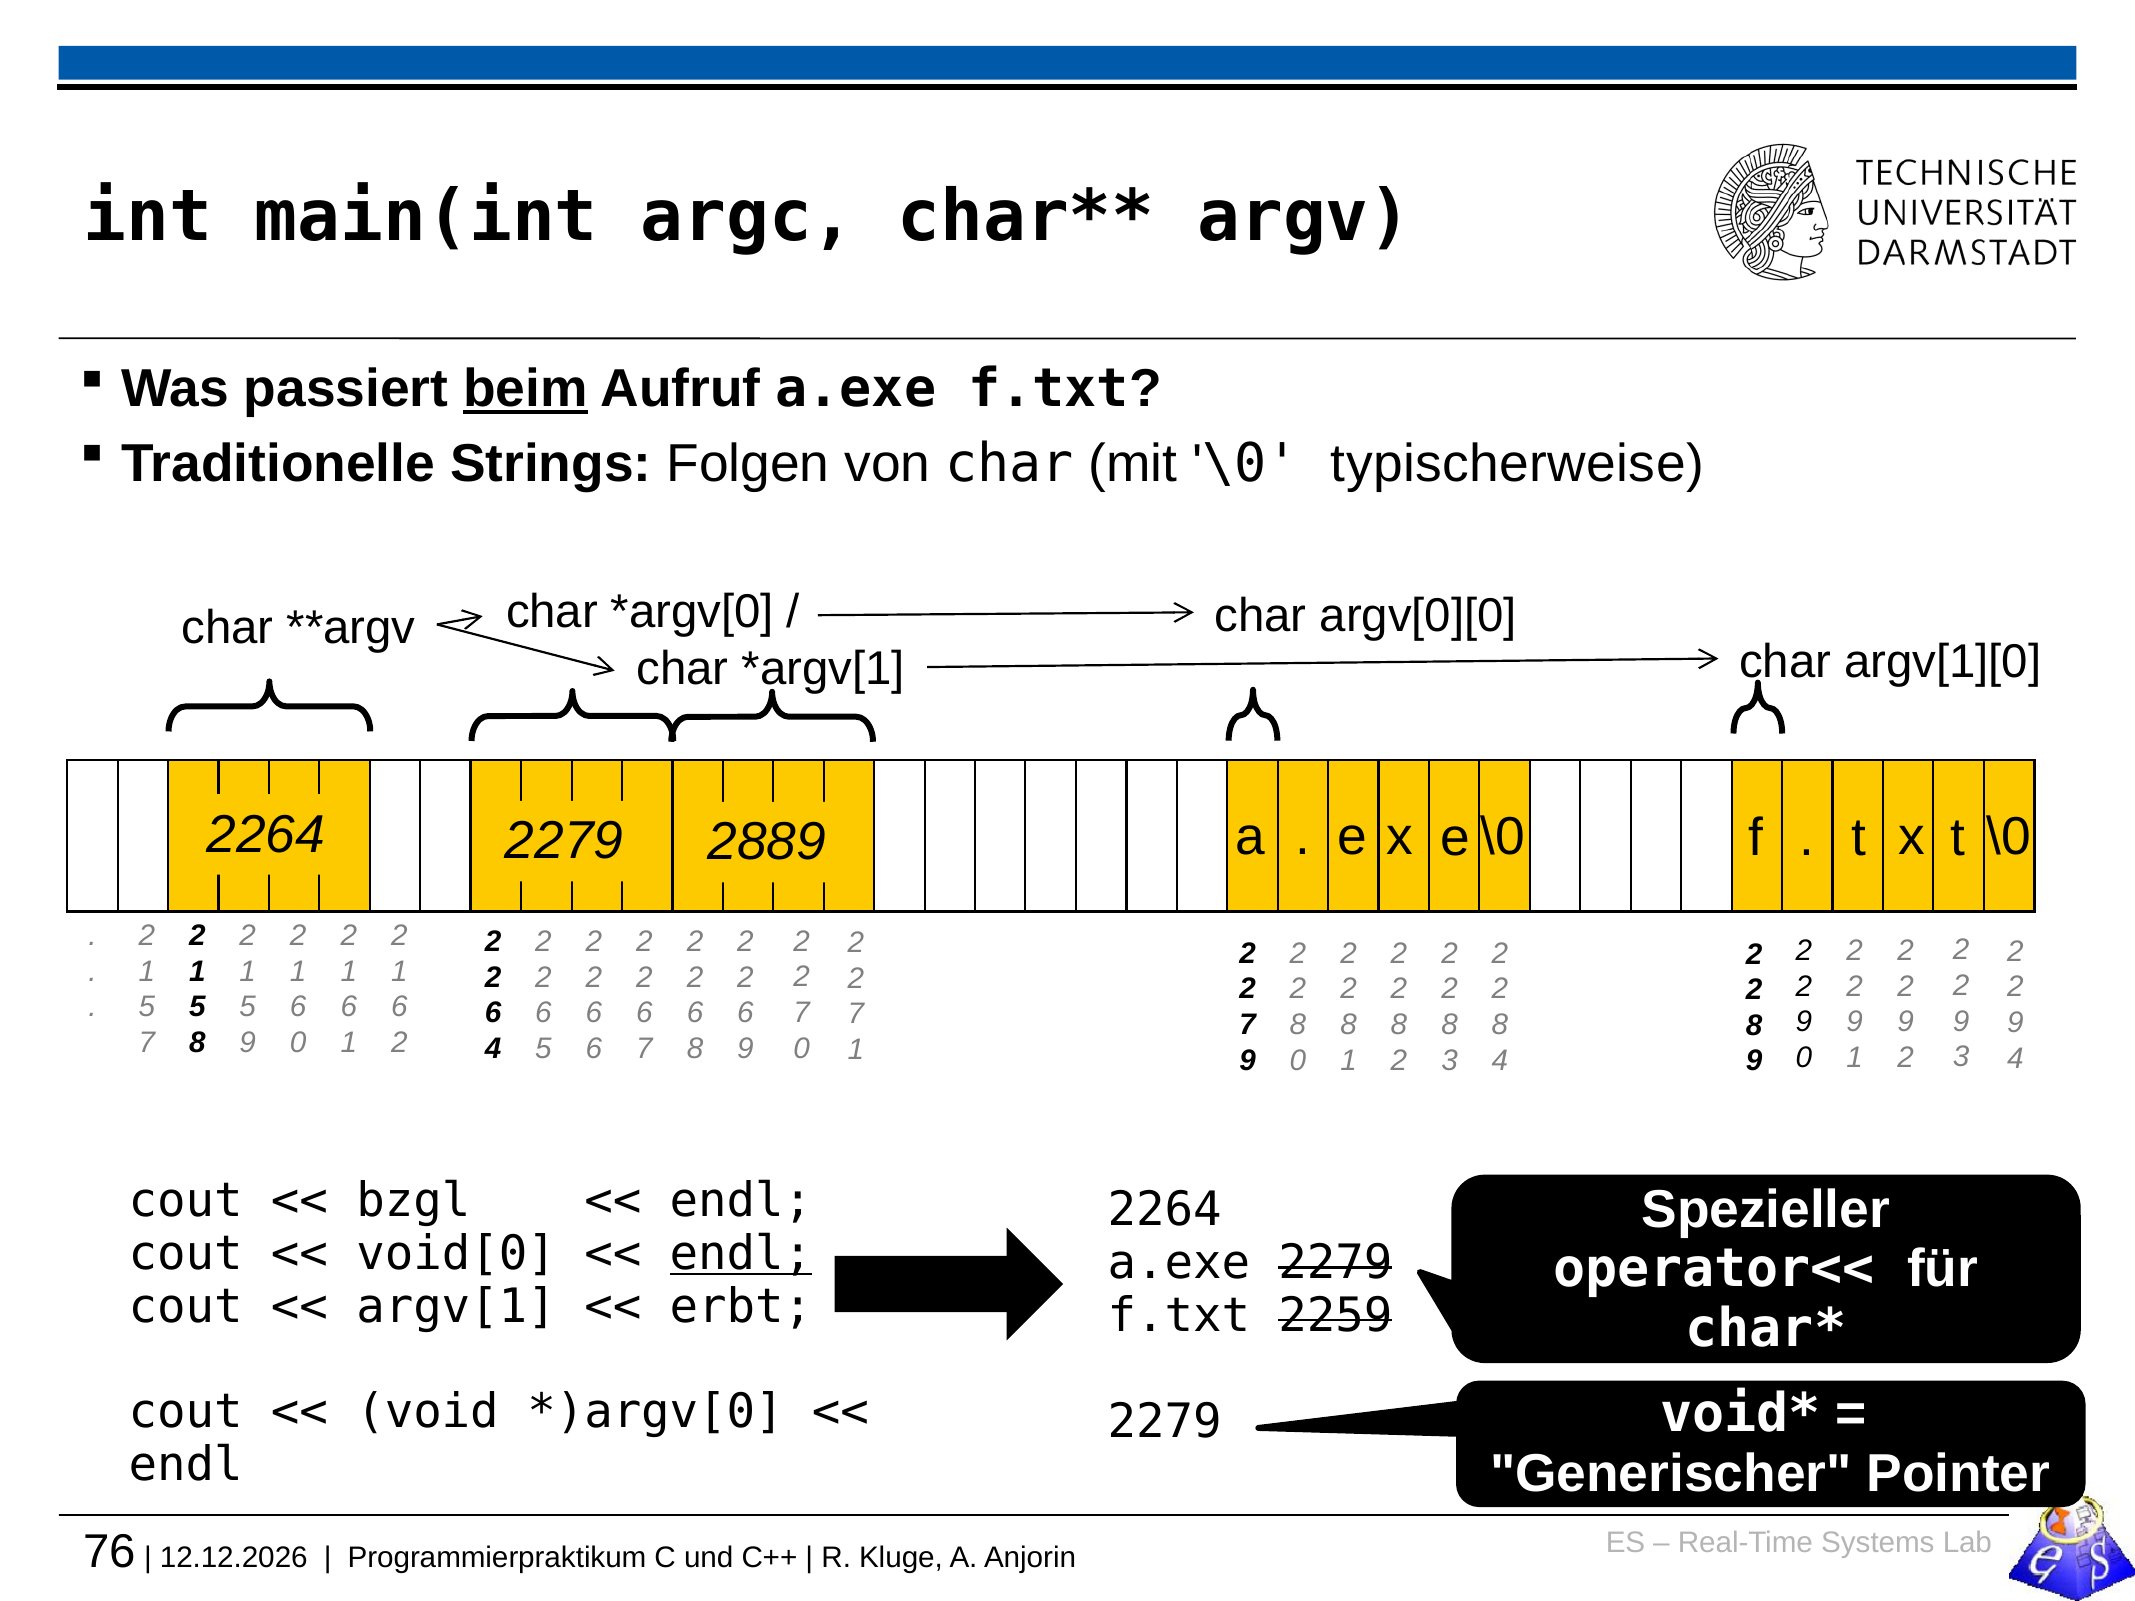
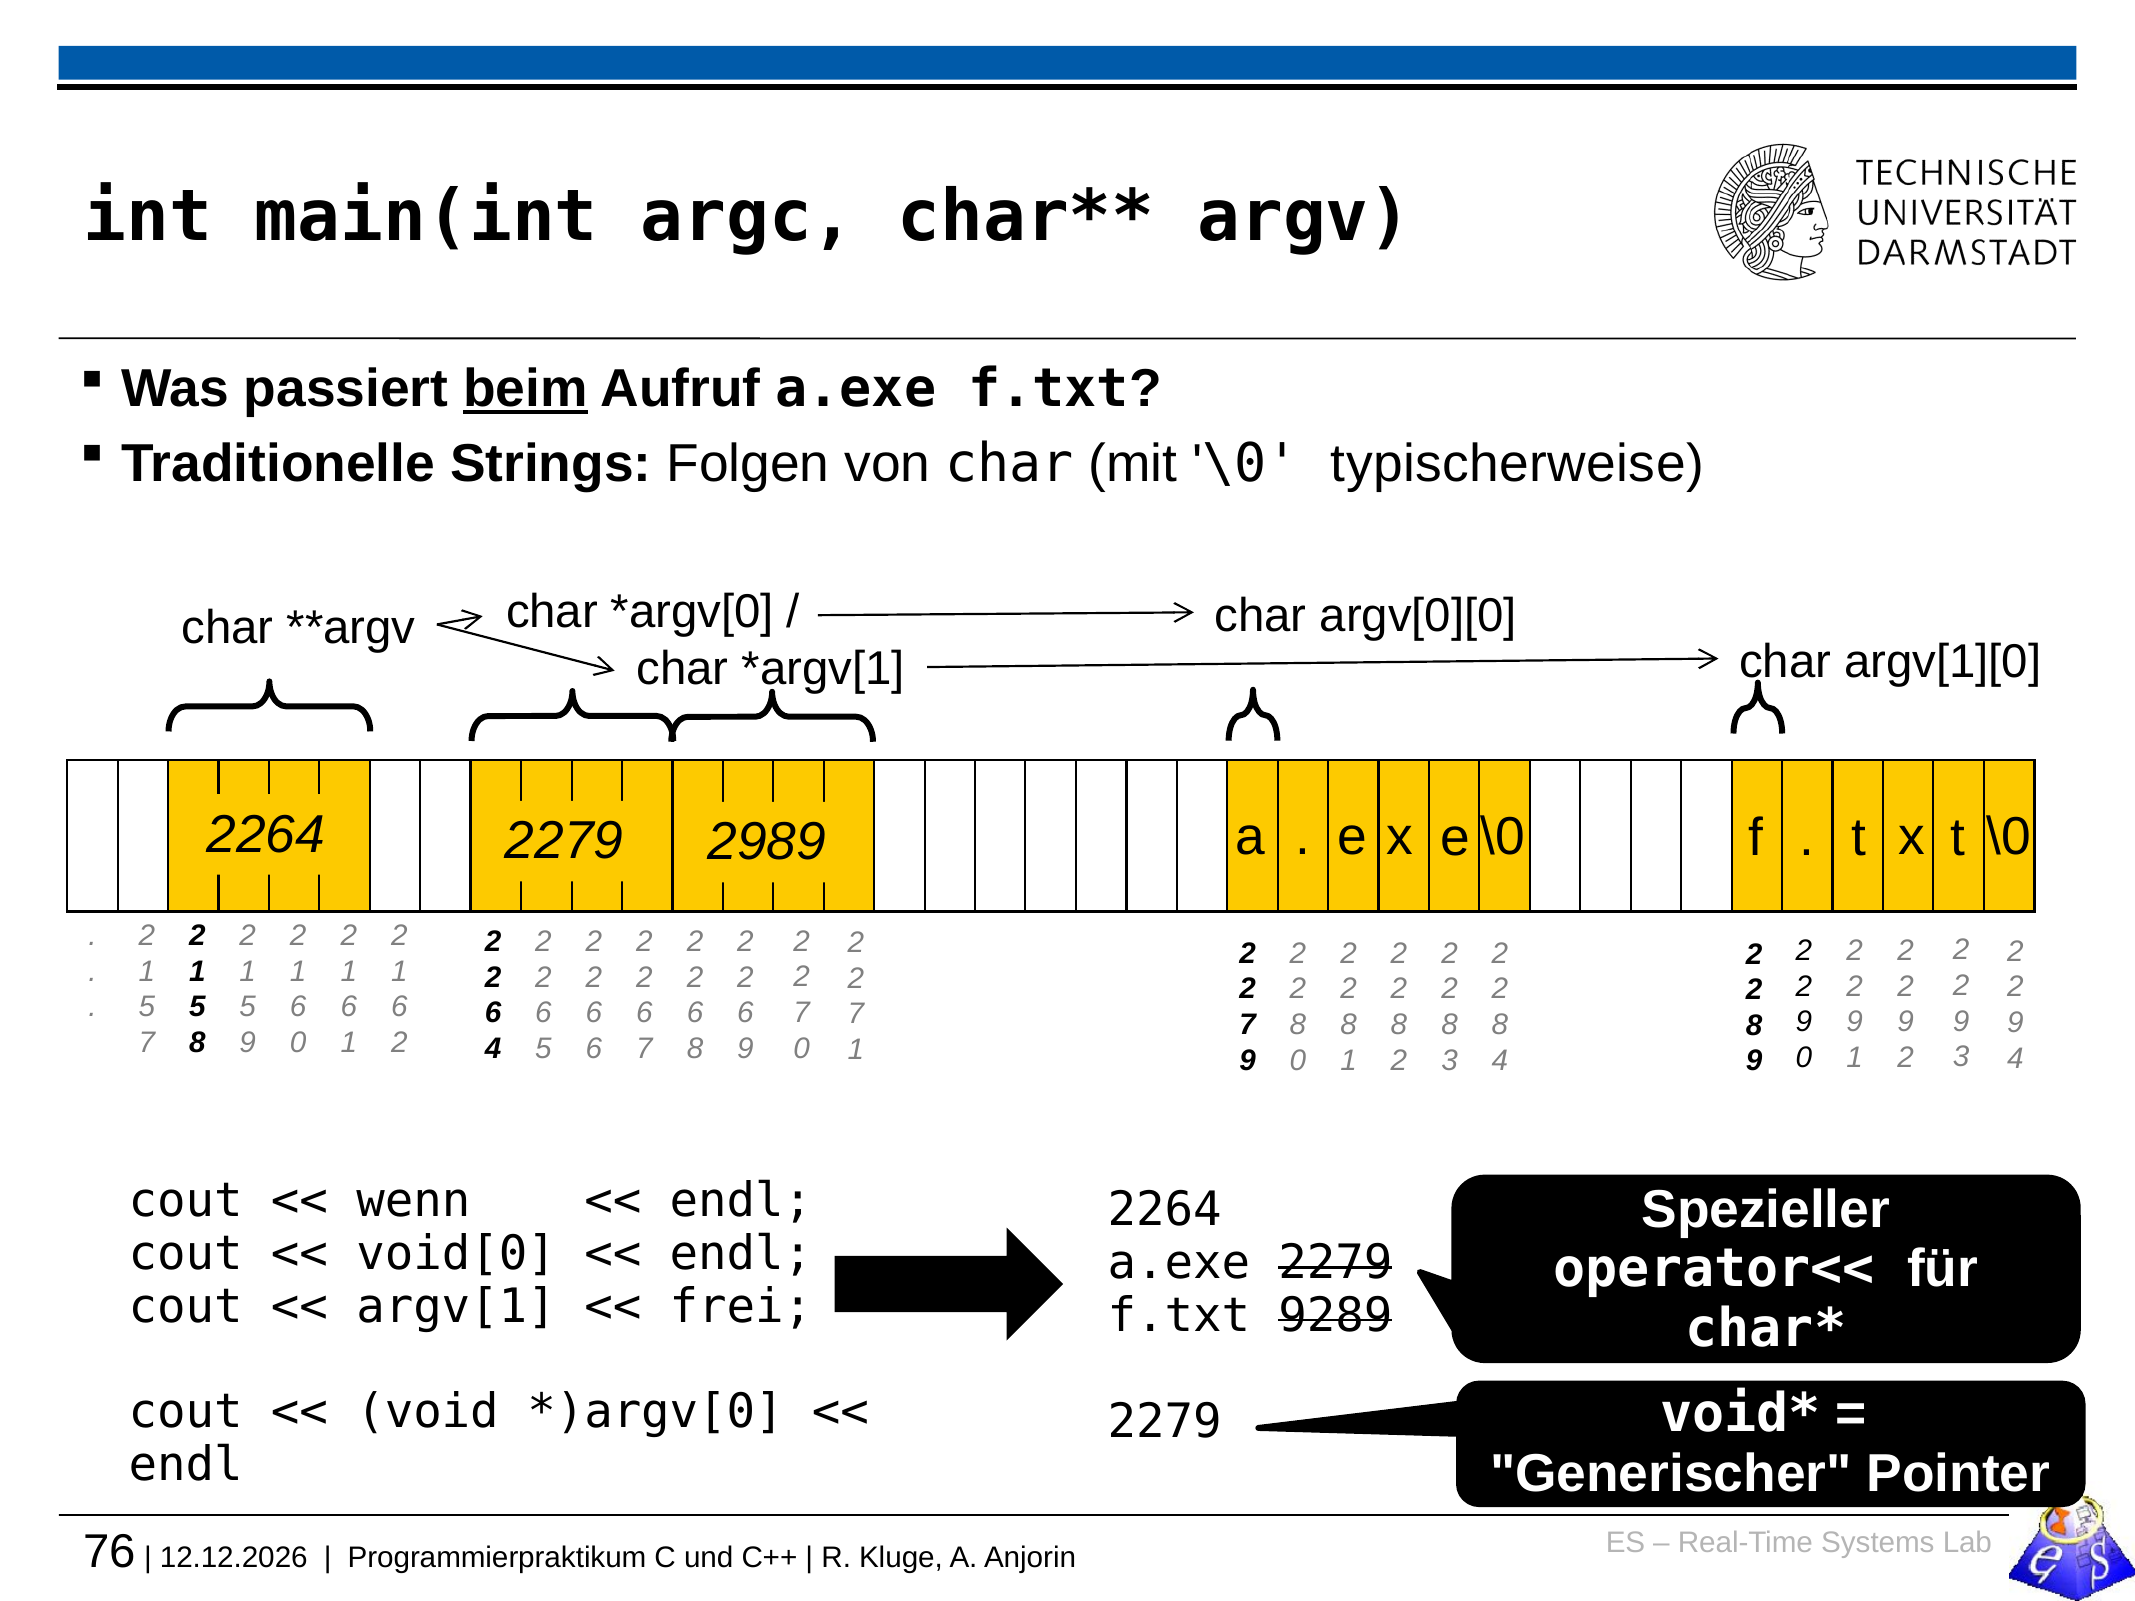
2889: 2889 -> 2989
bzgl: bzgl -> wenn
endl at (741, 1254) underline: present -> none
erbt: erbt -> frei
2259: 2259 -> 9289
